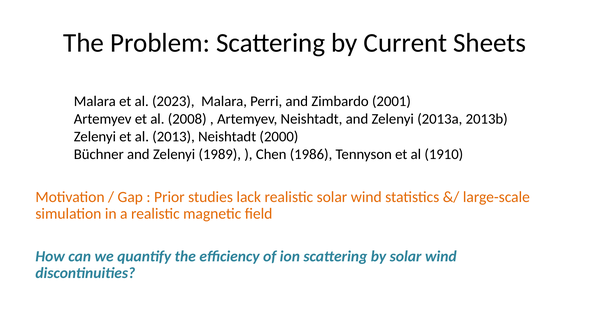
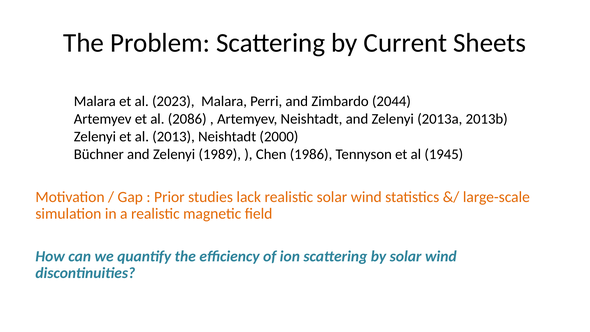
2001: 2001 -> 2044
2008: 2008 -> 2086
1910: 1910 -> 1945
